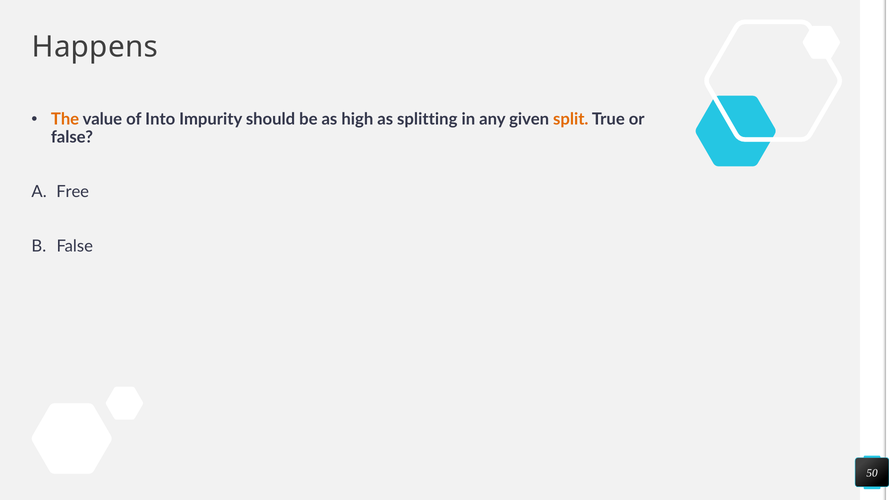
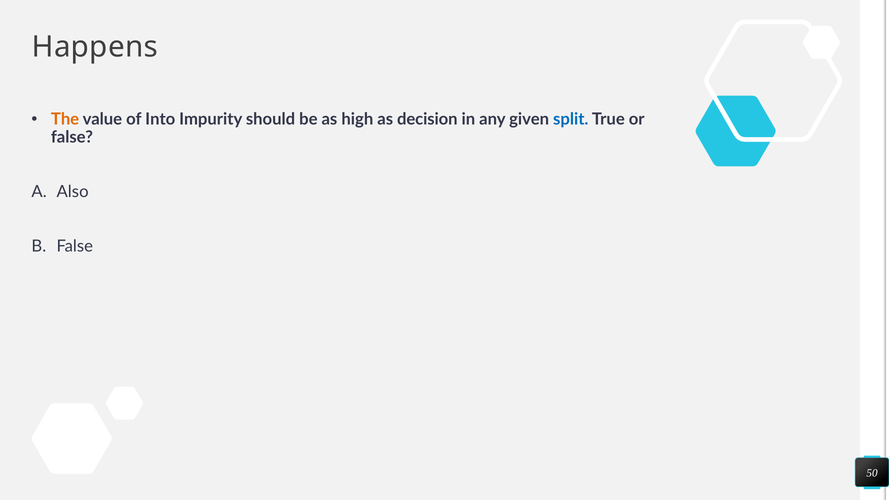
splitting: splitting -> decision
split colour: orange -> blue
Free: Free -> Also
